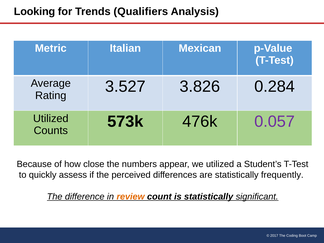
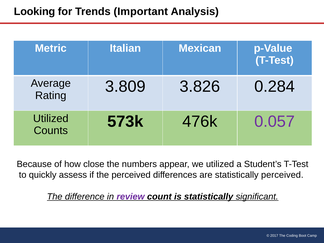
Qualifiers: Qualifiers -> Important
3.527: 3.527 -> 3.809
statistically frequently: frequently -> perceived
review colour: orange -> purple
